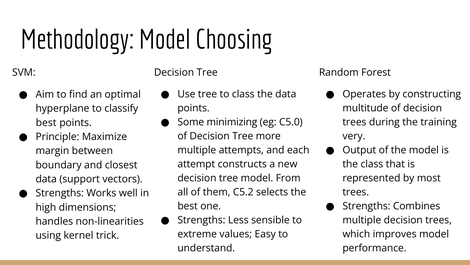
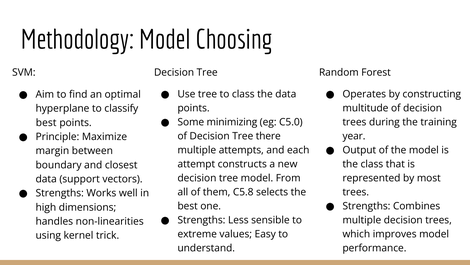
more: more -> there
very: very -> year
C5.2: C5.2 -> C5.8
